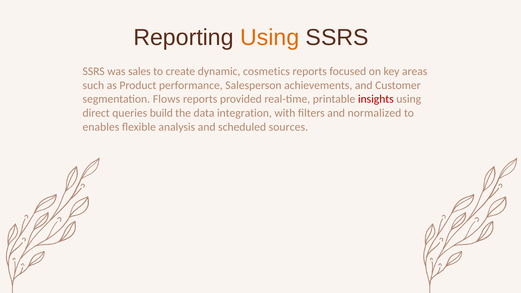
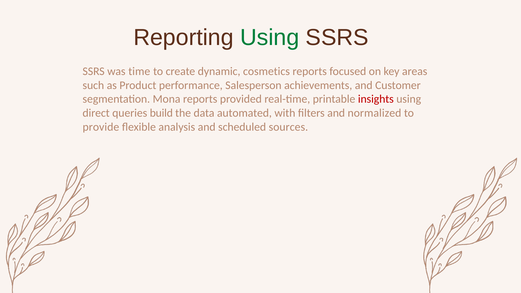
Using at (270, 38) colour: orange -> green
sales: sales -> time
Flows: Flows -> Mona
integration: integration -> automated
enables: enables -> provide
